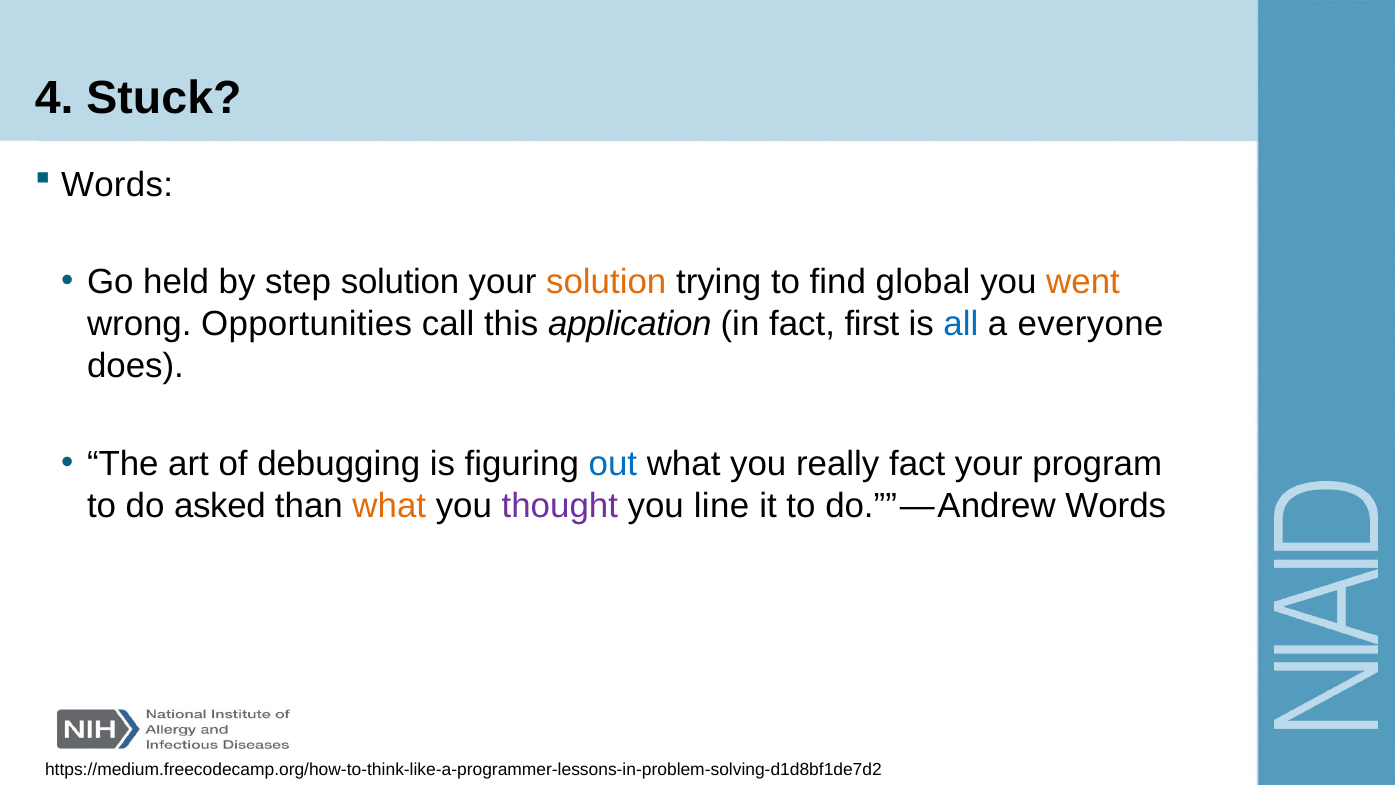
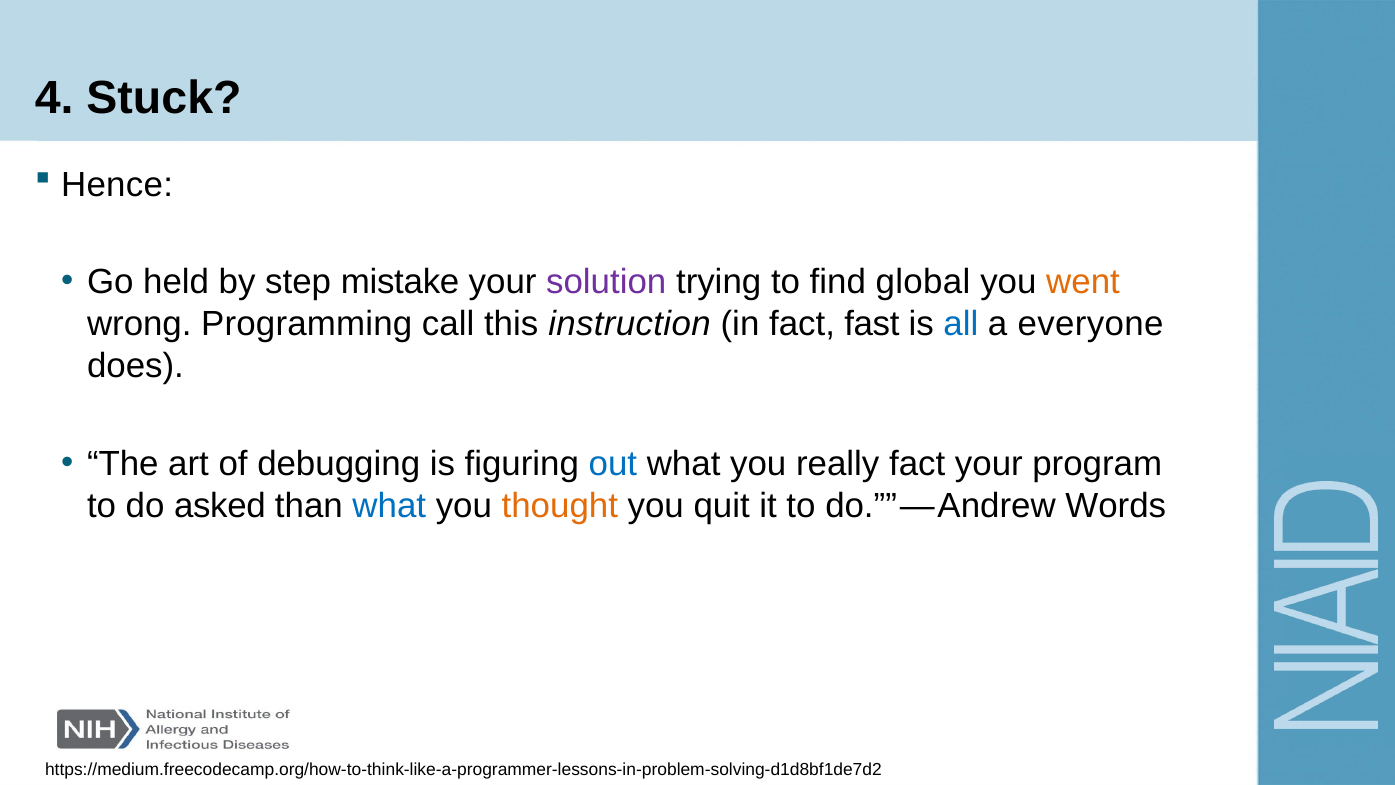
Words at (117, 185): Words -> Hence
step solution: solution -> mistake
solution at (606, 282) colour: orange -> purple
Opportunities: Opportunities -> Programming
application: application -> instruction
first: first -> fast
what at (389, 505) colour: orange -> blue
thought colour: purple -> orange
line: line -> quit
